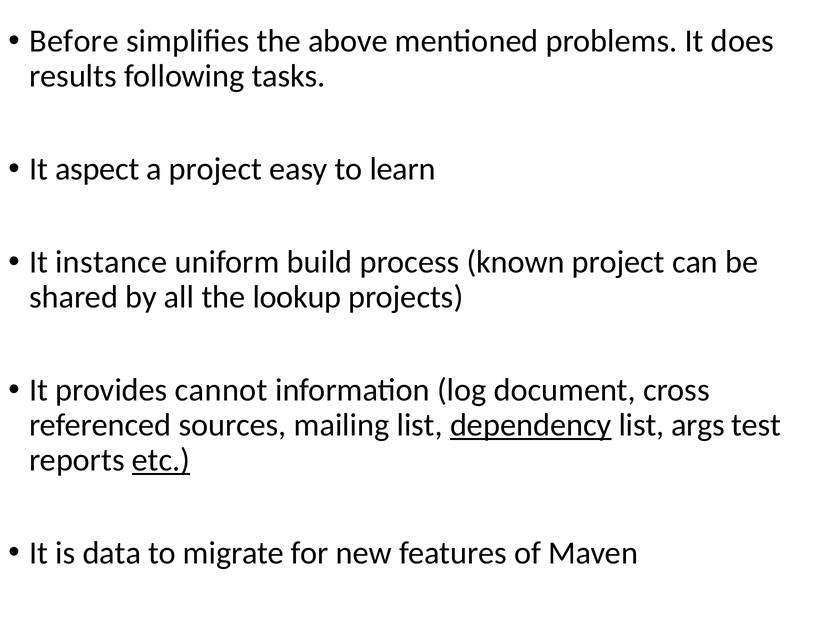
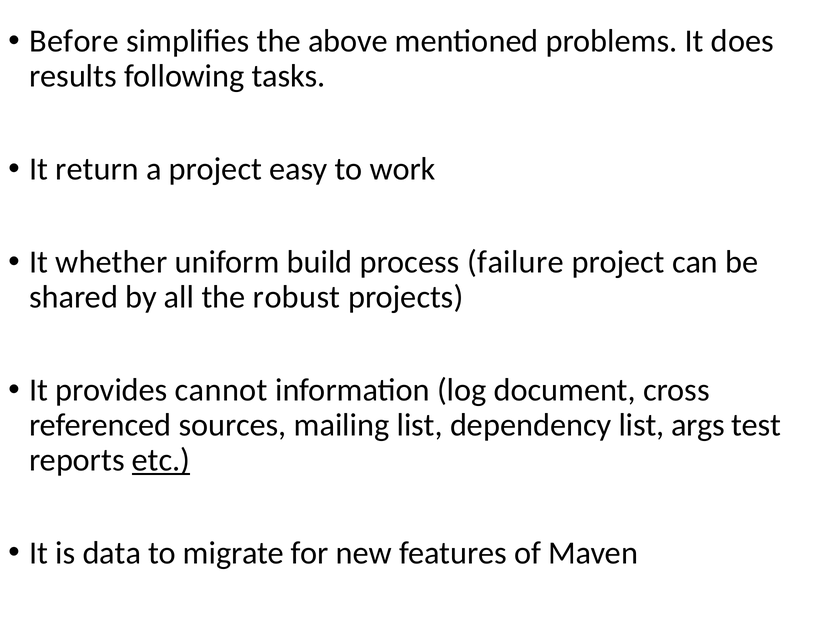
aspect: aspect -> return
learn: learn -> work
instance: instance -> whether
known: known -> failure
lookup: lookup -> robust
dependency underline: present -> none
